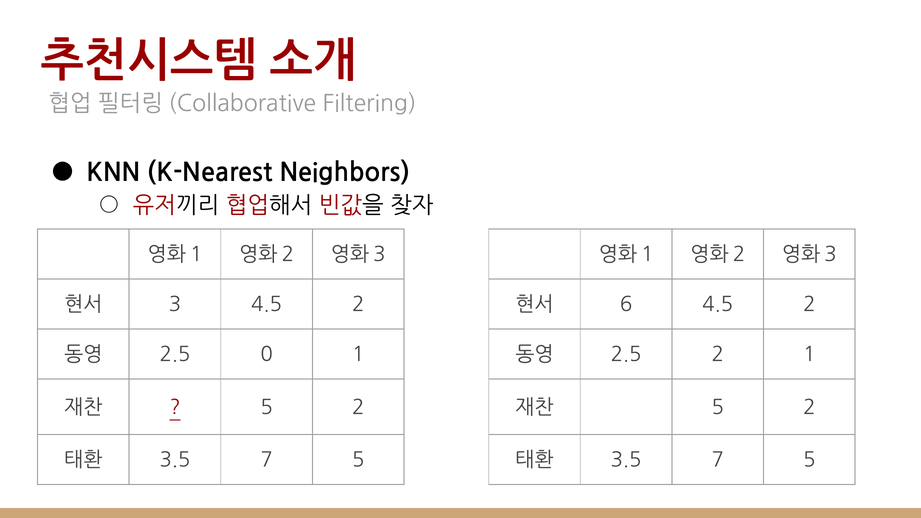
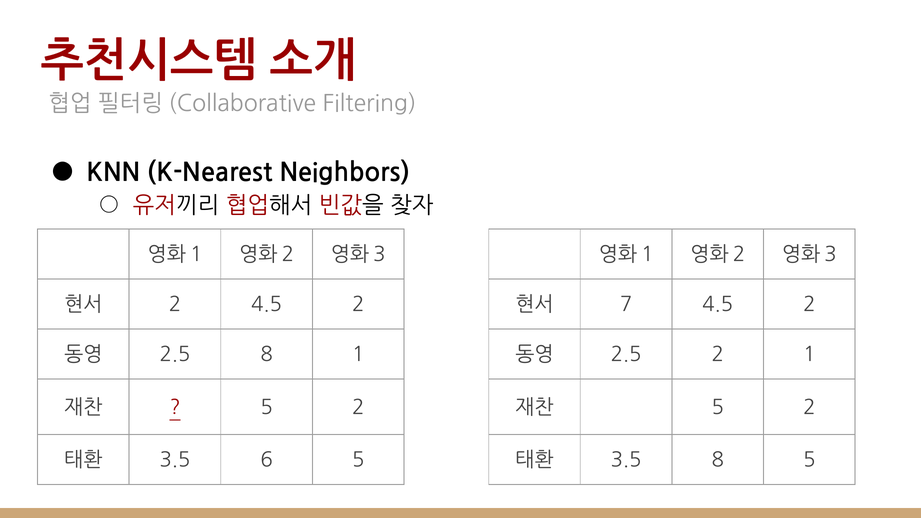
3 at (175, 305): 3 -> 2
6: 6 -> 7
2.5 0: 0 -> 8
7 at (267, 460): 7 -> 6
7 at (718, 460): 7 -> 8
